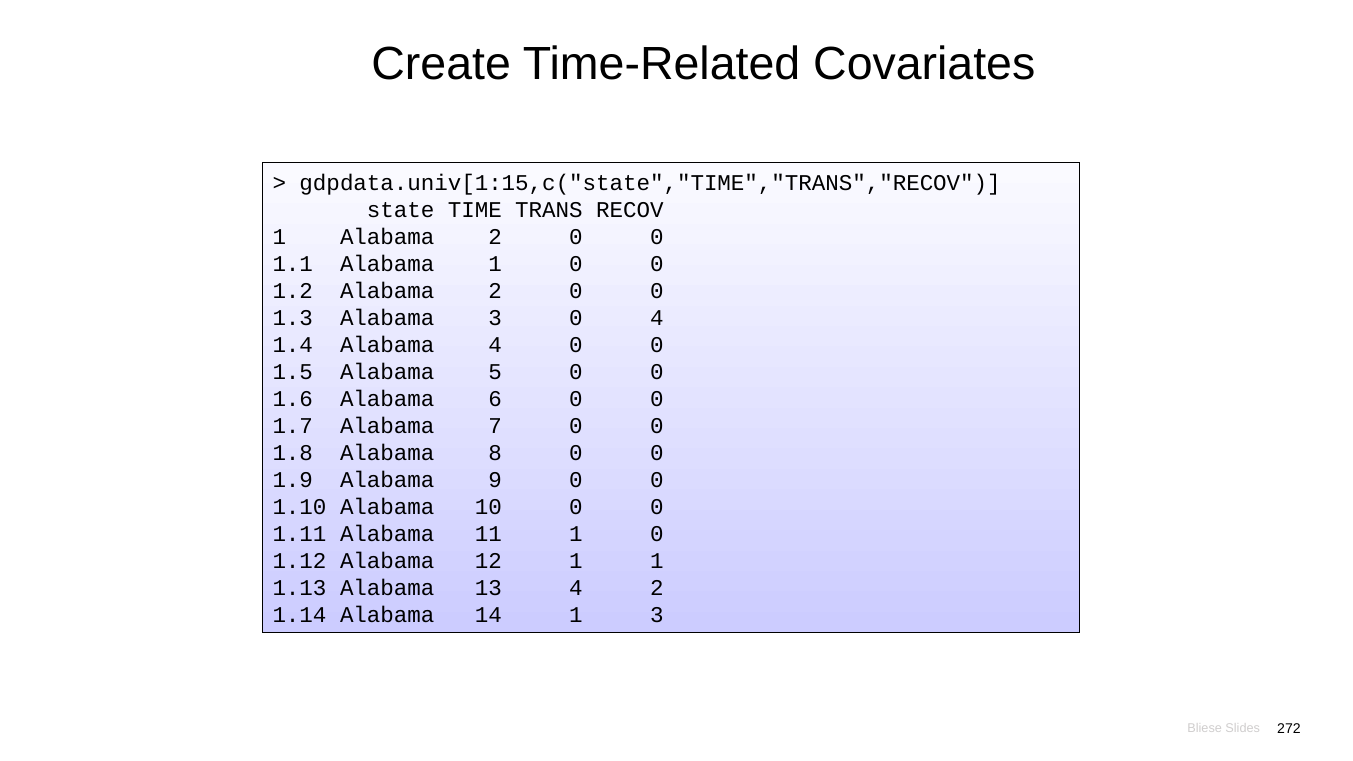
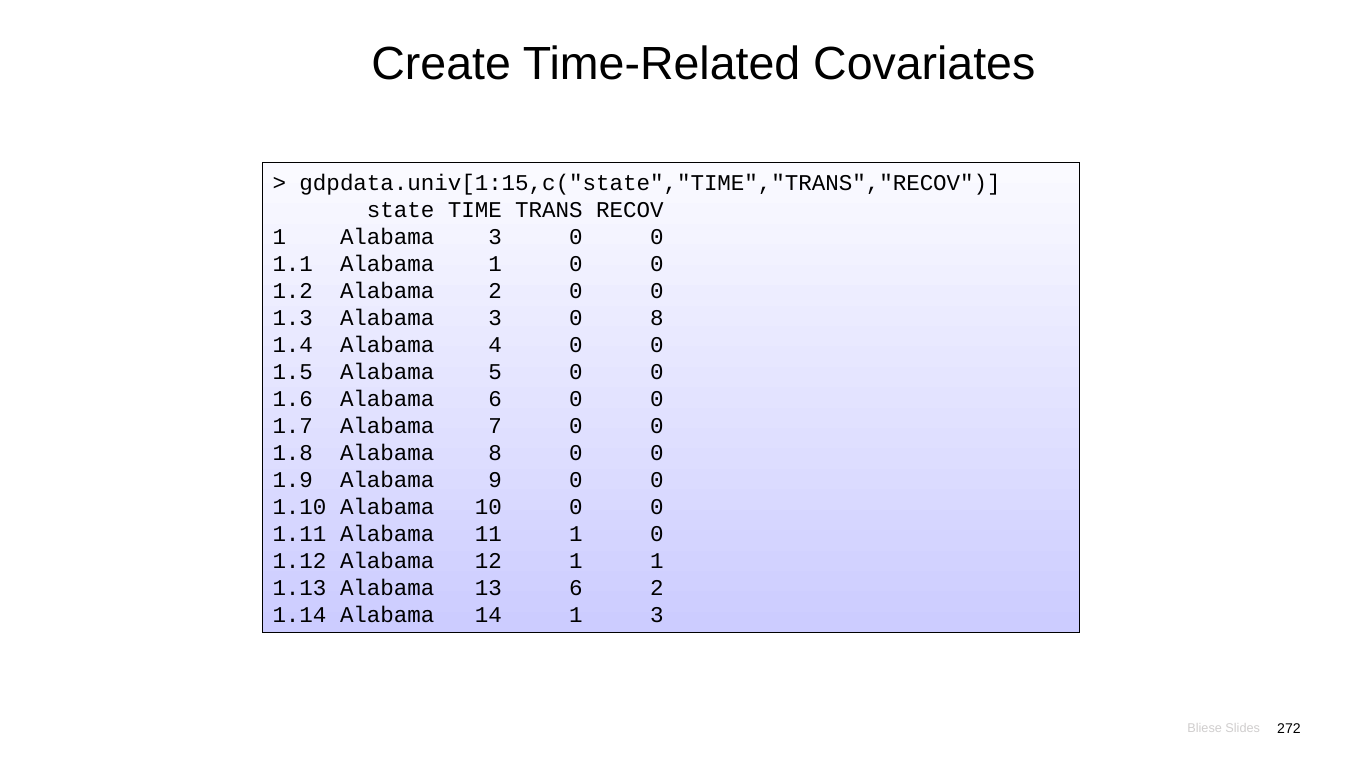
1 Alabama 2: 2 -> 3
0 4: 4 -> 8
13 4: 4 -> 6
